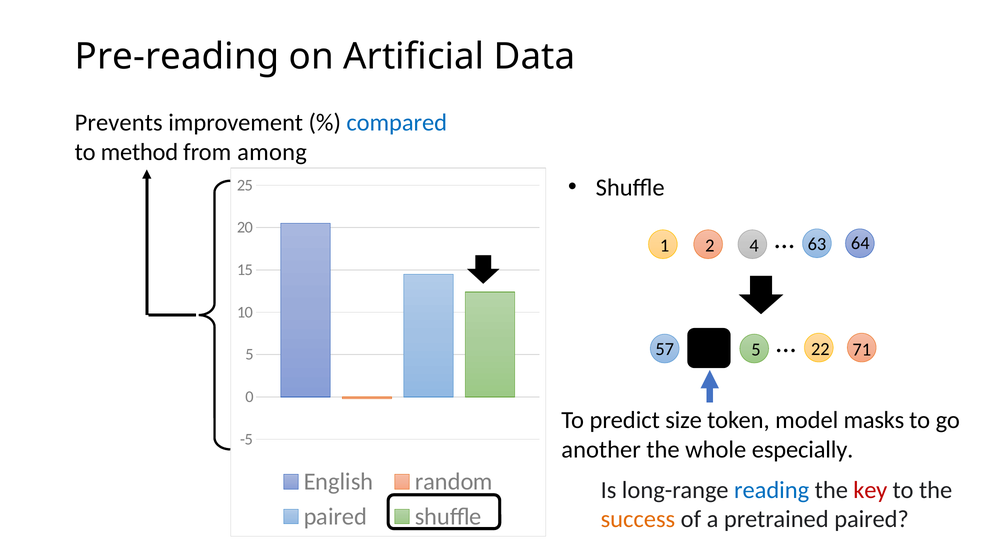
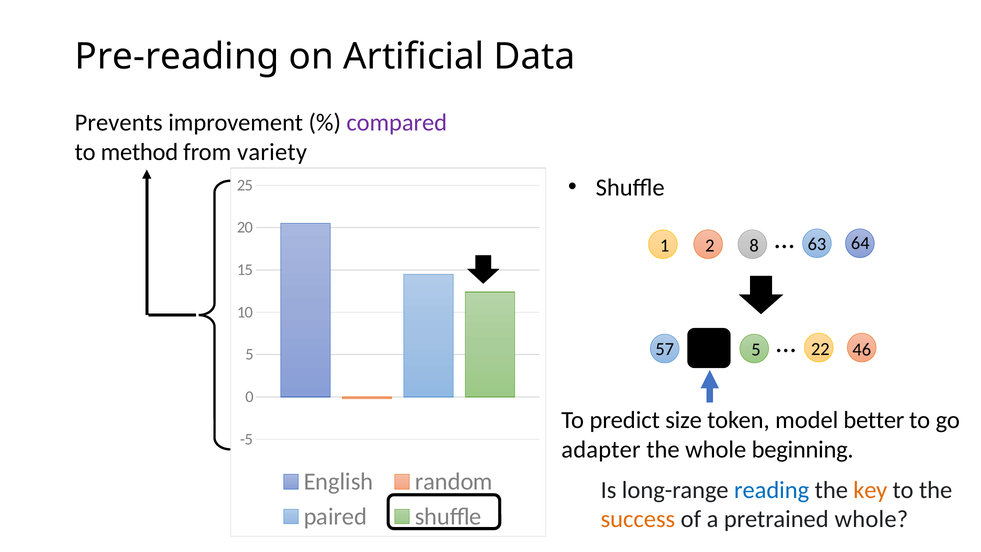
compared colour: blue -> purple
among: among -> variety
4: 4 -> 8
71: 71 -> 46
masks: masks -> better
another: another -> adapter
especially: especially -> beginning
key colour: red -> orange
pretrained paired: paired -> whole
